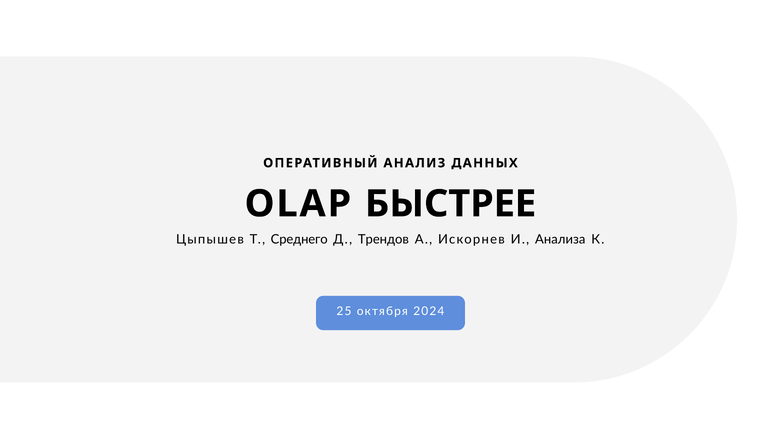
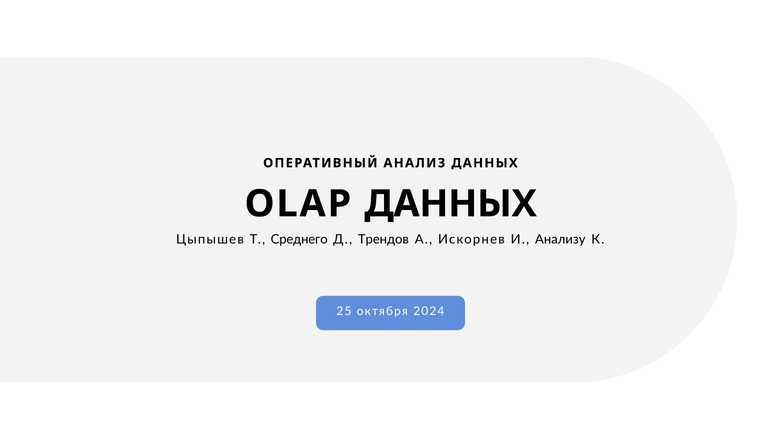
OLAP БЫСТРЕЕ: БЫСТРЕЕ -> ДАННЫХ
Анализа: Анализа -> Анализу
